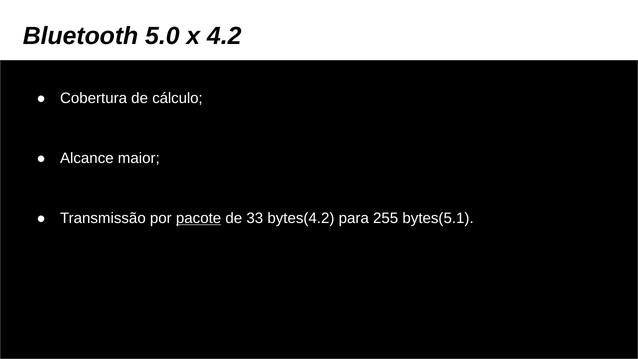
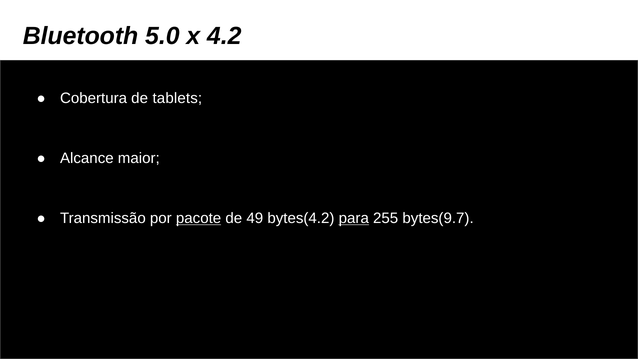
cálculo: cálculo -> tablets
33: 33 -> 49
para underline: none -> present
bytes(5.1: bytes(5.1 -> bytes(9.7
